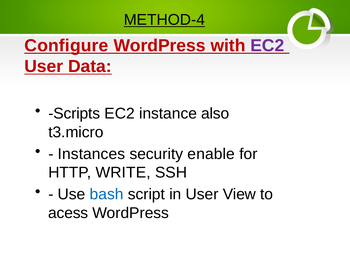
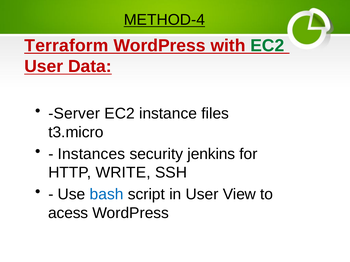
Configure: Configure -> Terraform
EC2 at (267, 46) colour: purple -> green
Scripts: Scripts -> Server
also: also -> files
enable: enable -> jenkins
